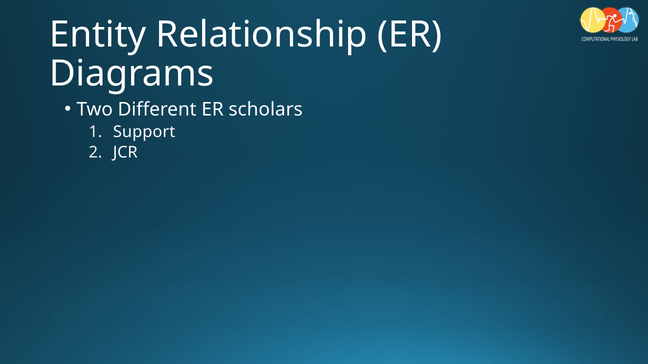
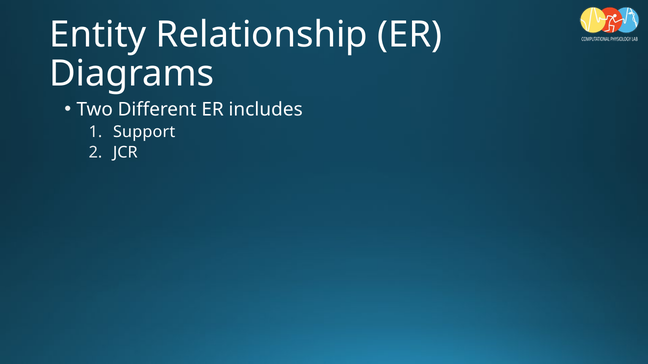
scholars: scholars -> includes
